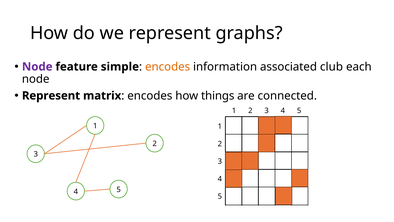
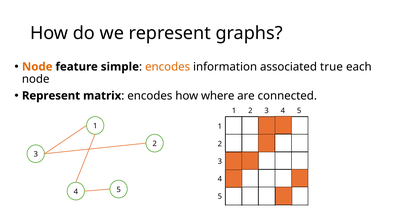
Node at (37, 67) colour: purple -> orange
club: club -> true
things: things -> where
